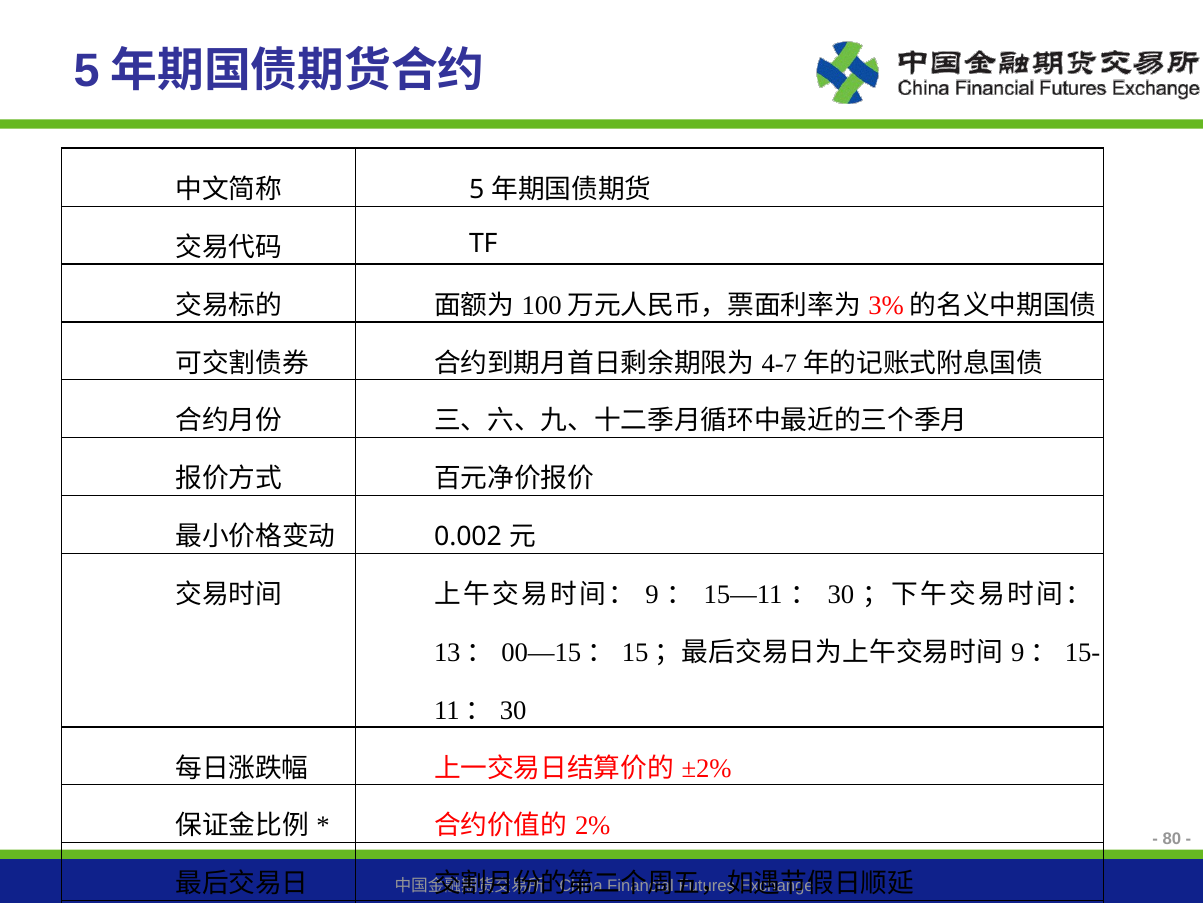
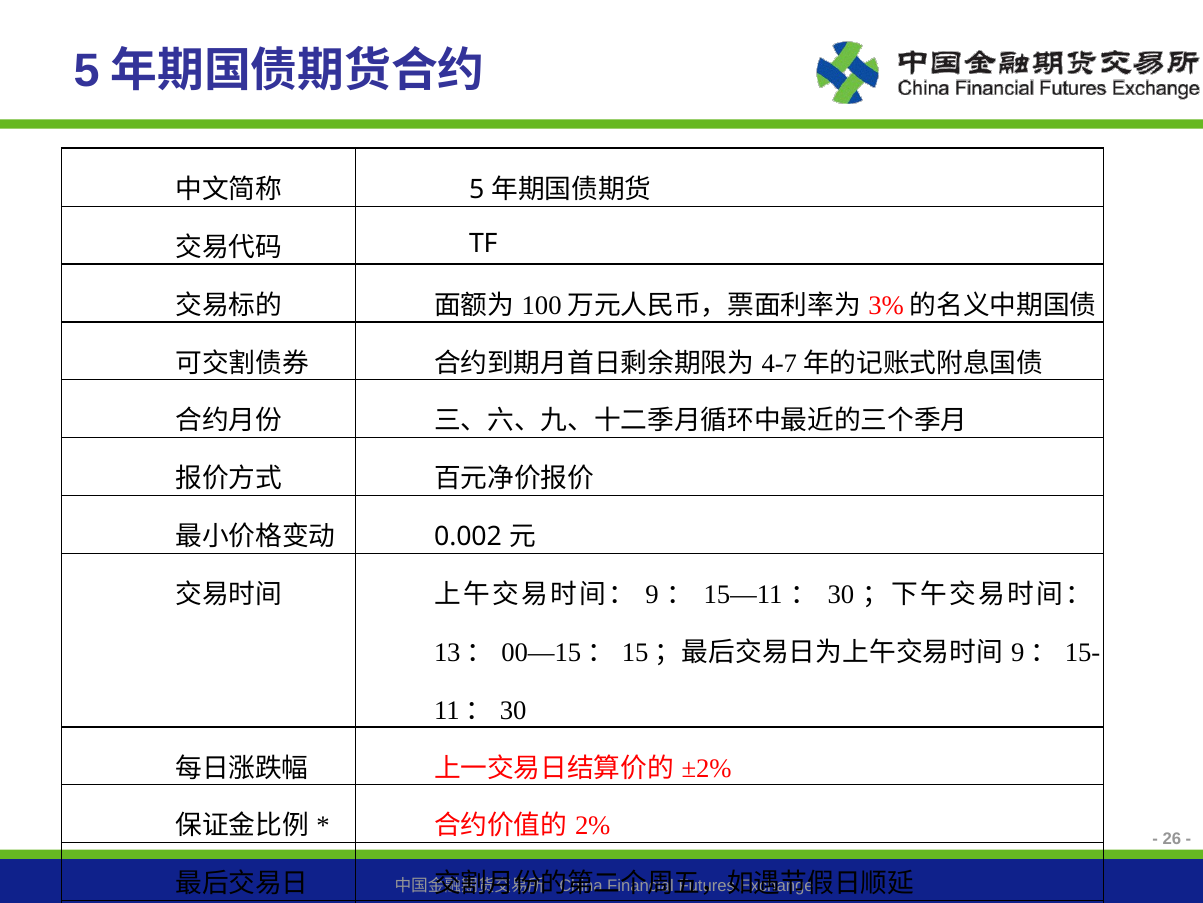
80: 80 -> 26
